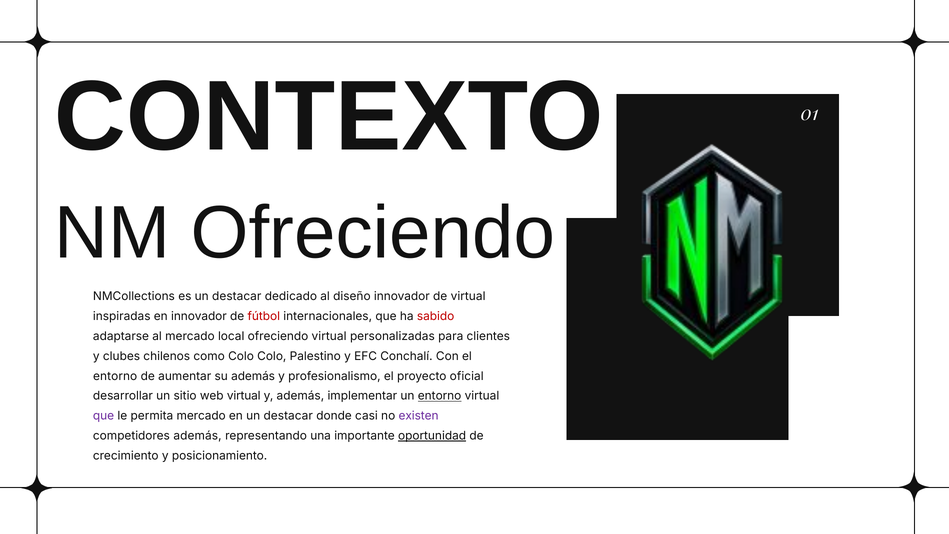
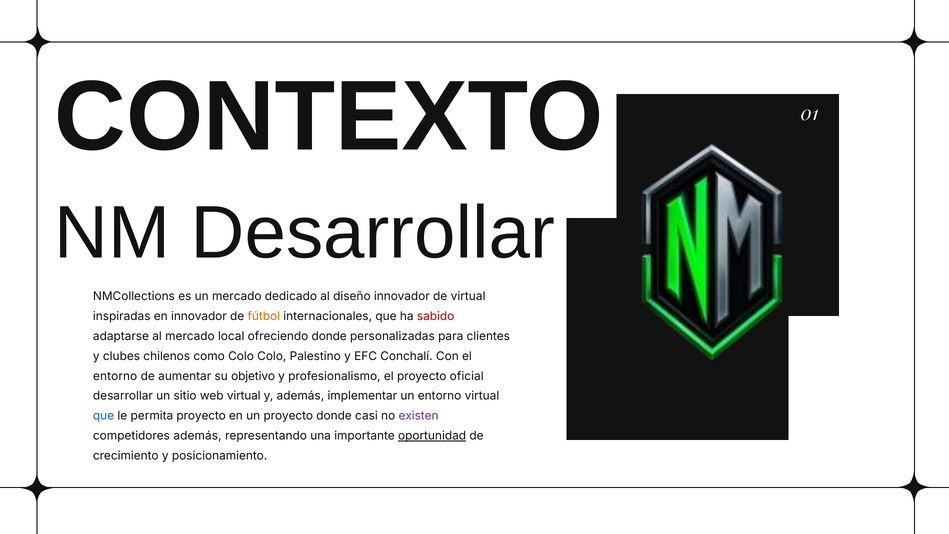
NM Ofreciendo: Ofreciendo -> Desarrollar
es un destacar: destacar -> mercado
fútbol colour: red -> orange
ofreciendo virtual: virtual -> donde
su además: además -> objetivo
entorno at (440, 396) underline: present -> none
que at (104, 416) colour: purple -> blue
permita mercado: mercado -> proyecto
en un destacar: destacar -> proyecto
